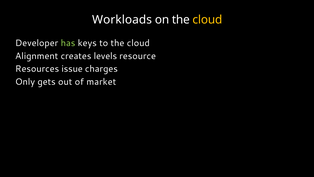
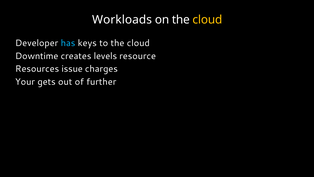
has colour: light green -> light blue
Alignment: Alignment -> Downtime
Only: Only -> Your
market: market -> further
